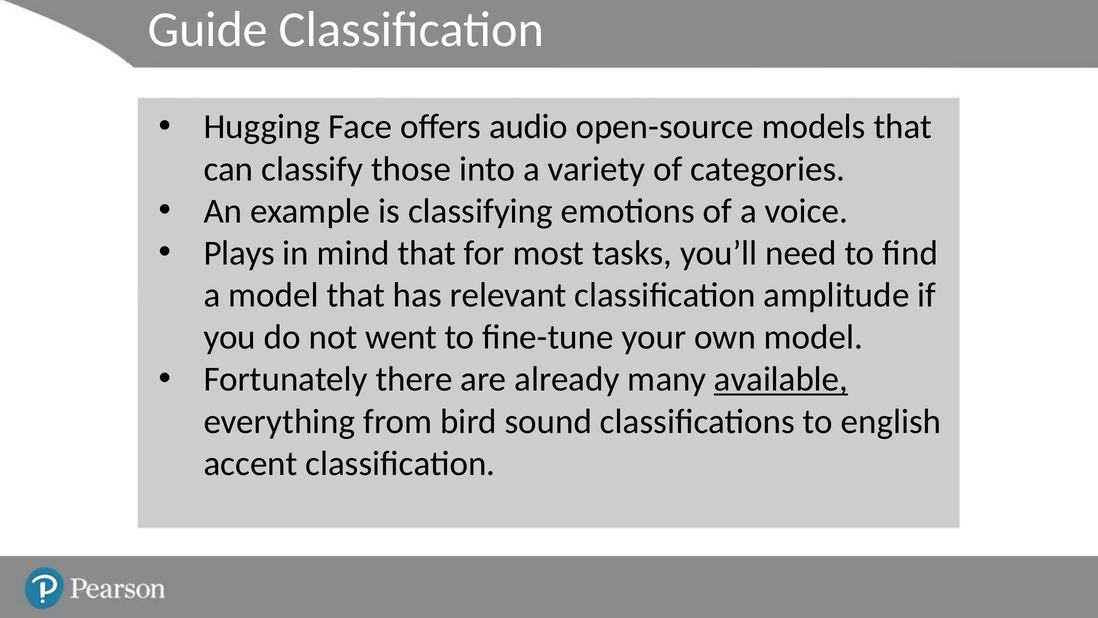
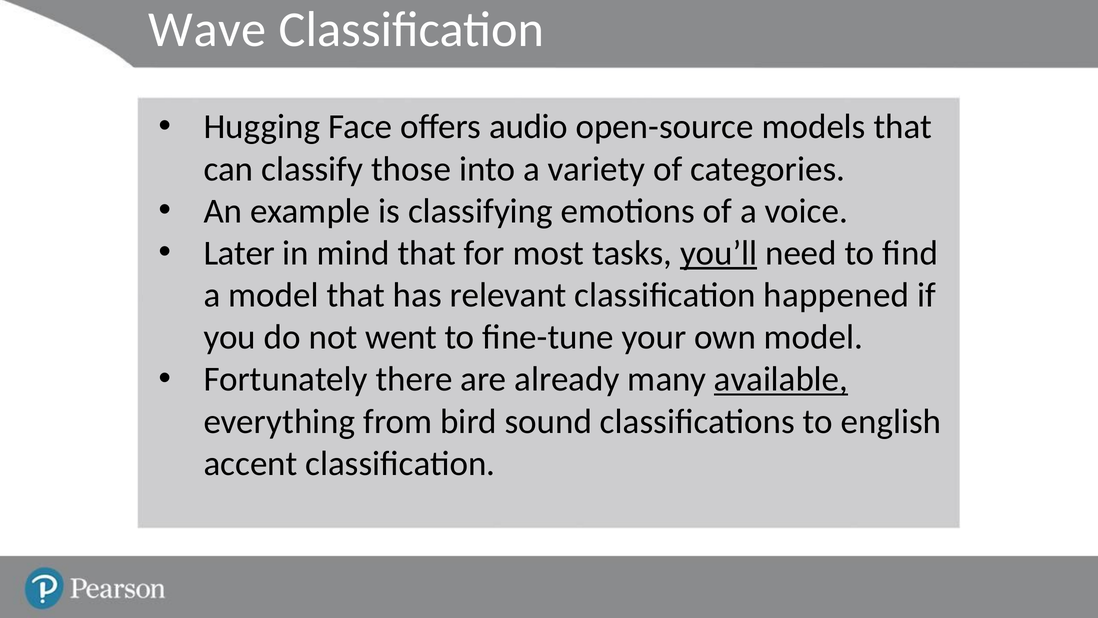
Guide: Guide -> Wave
Plays: Plays -> Later
you’ll underline: none -> present
amplitude: amplitude -> happened
